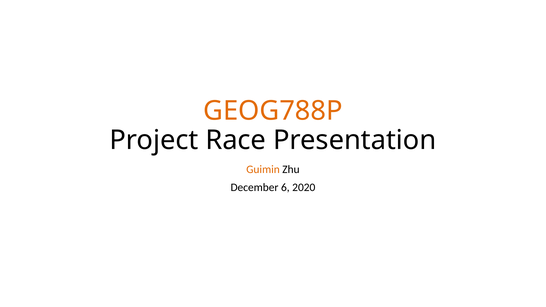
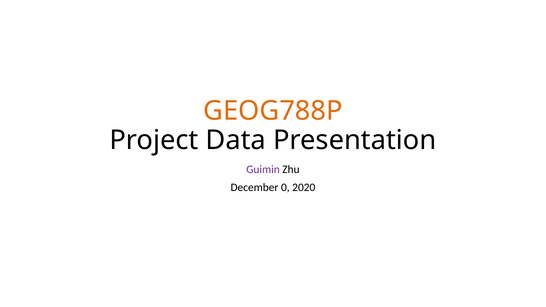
Race: Race -> Data
Guimin colour: orange -> purple
6: 6 -> 0
